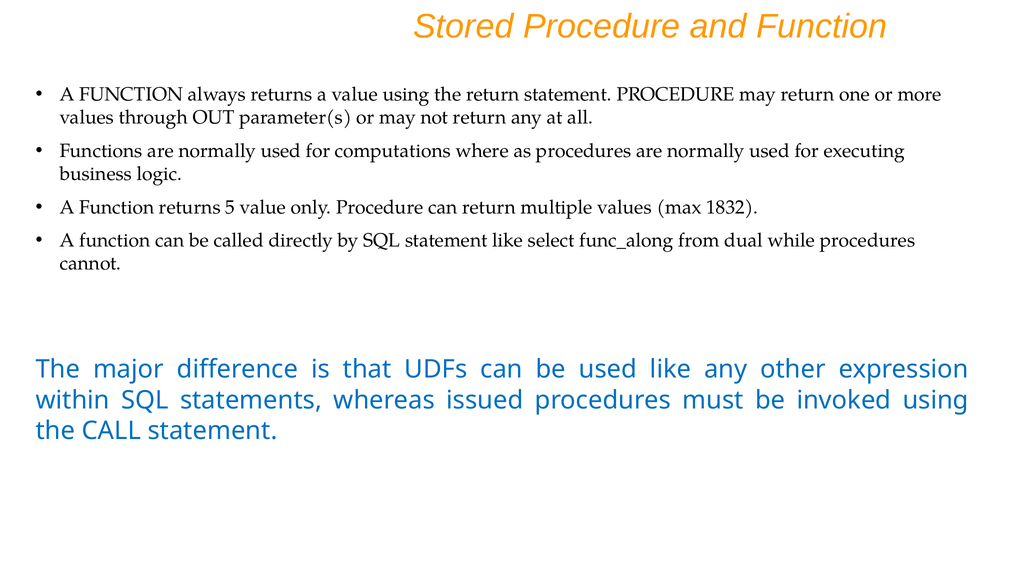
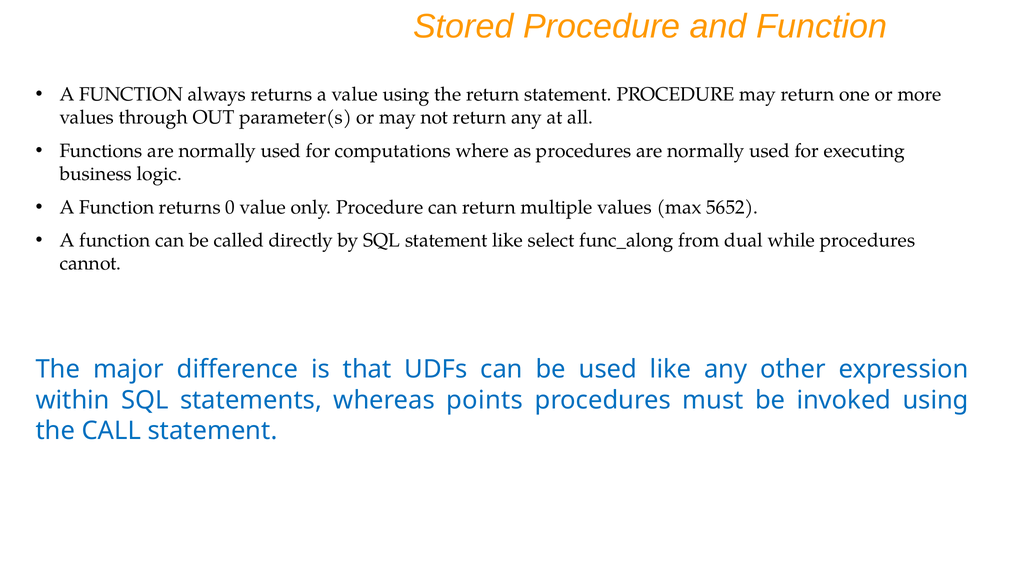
5: 5 -> 0
1832: 1832 -> 5652
issued: issued -> points
